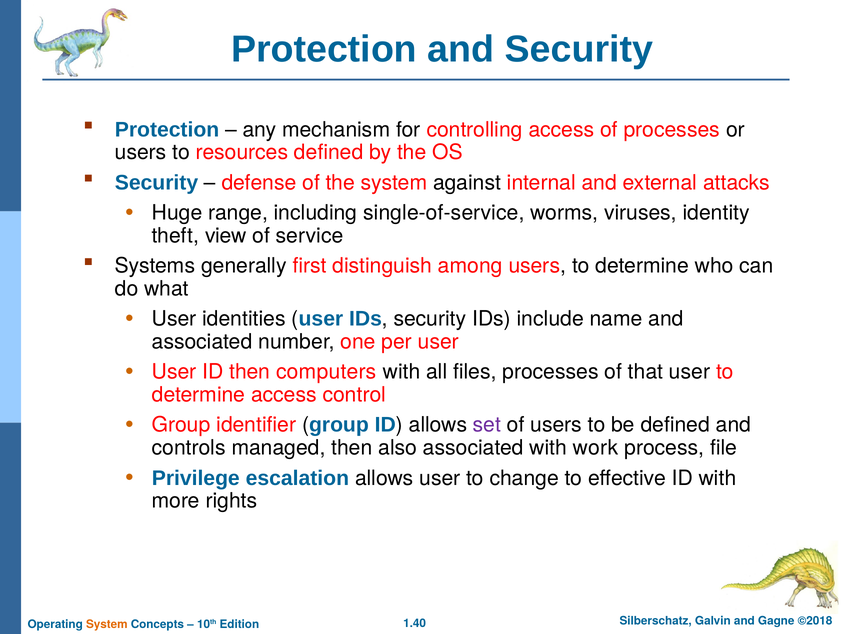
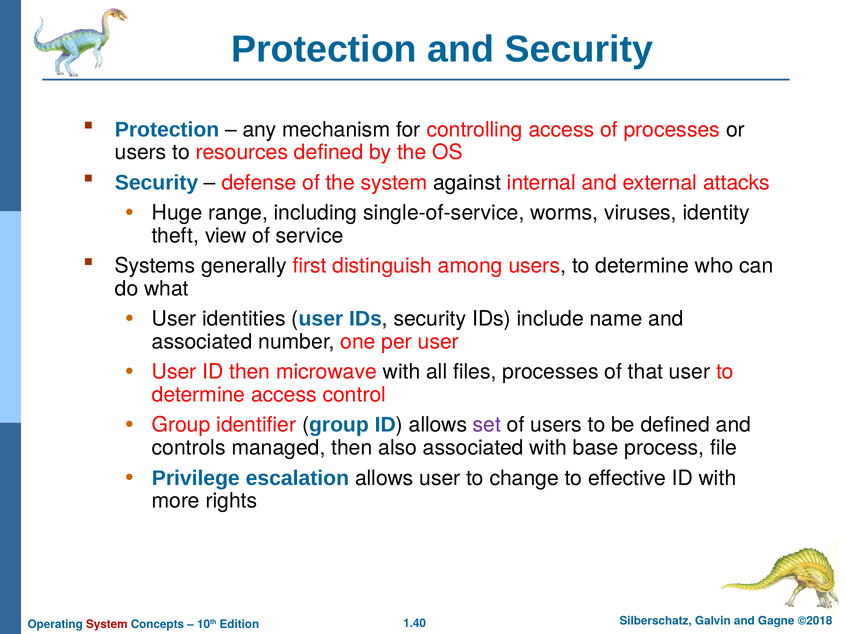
computers: computers -> microwave
work: work -> base
System at (107, 625) colour: orange -> red
